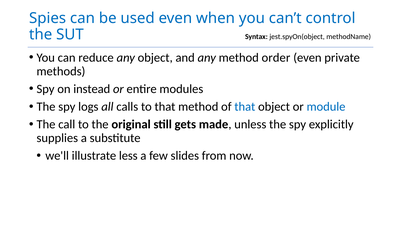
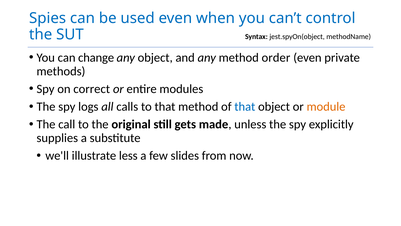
reduce: reduce -> change
instead: instead -> correct
module colour: blue -> orange
